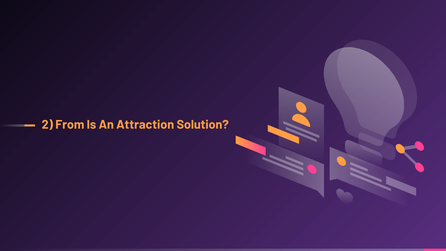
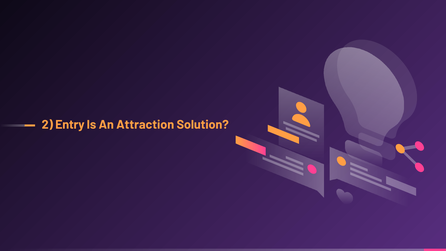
From: From -> Entry
